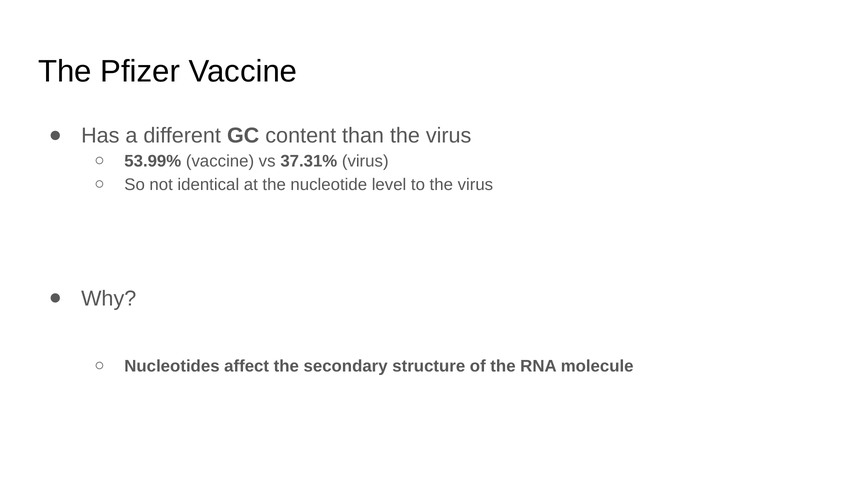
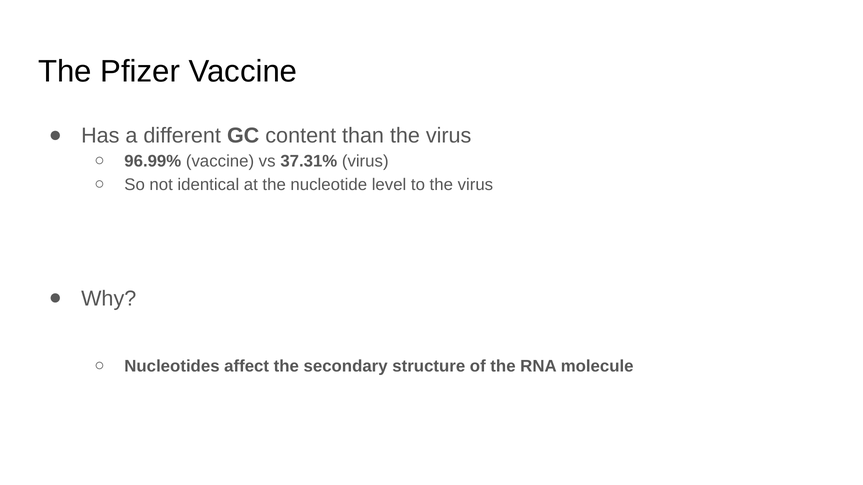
53.99%: 53.99% -> 96.99%
